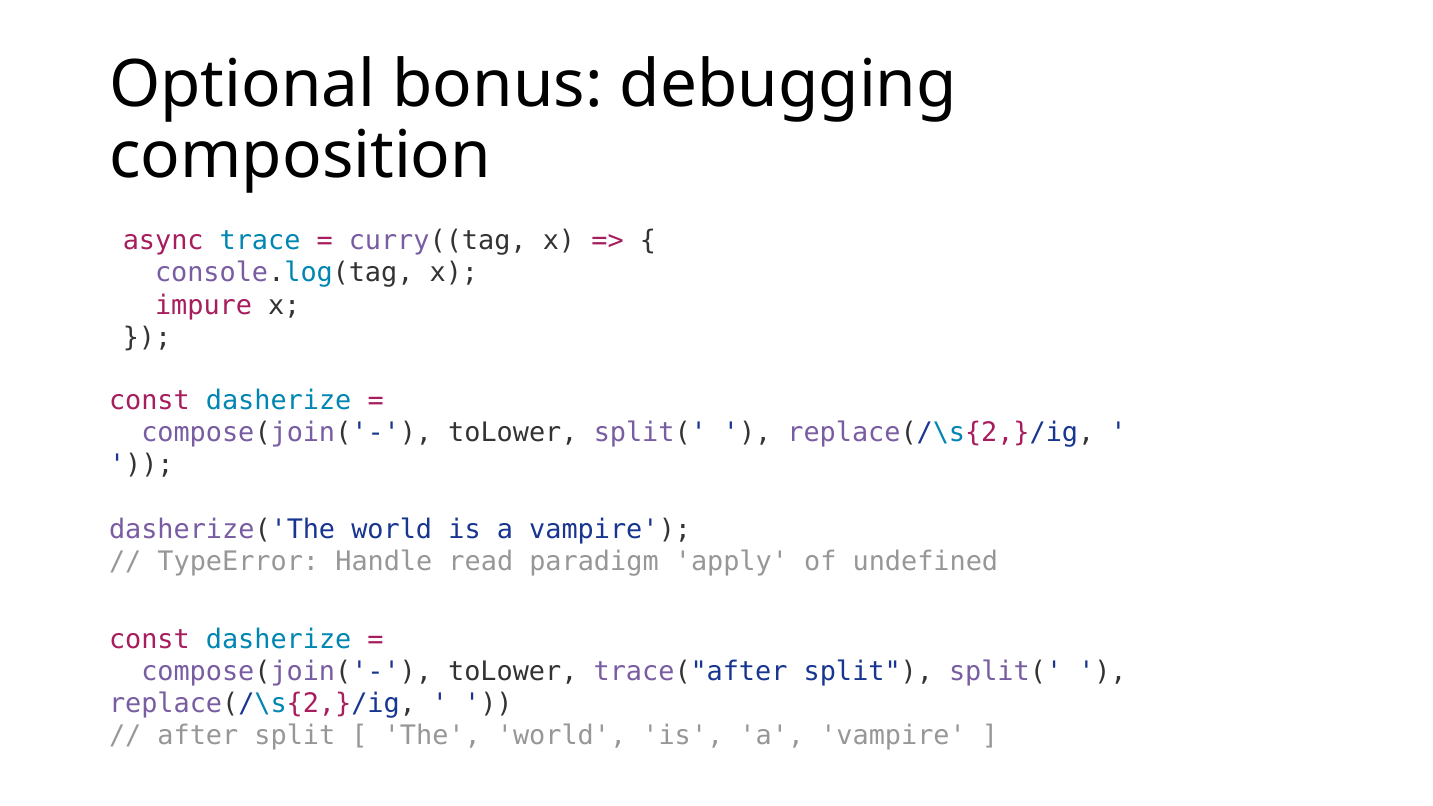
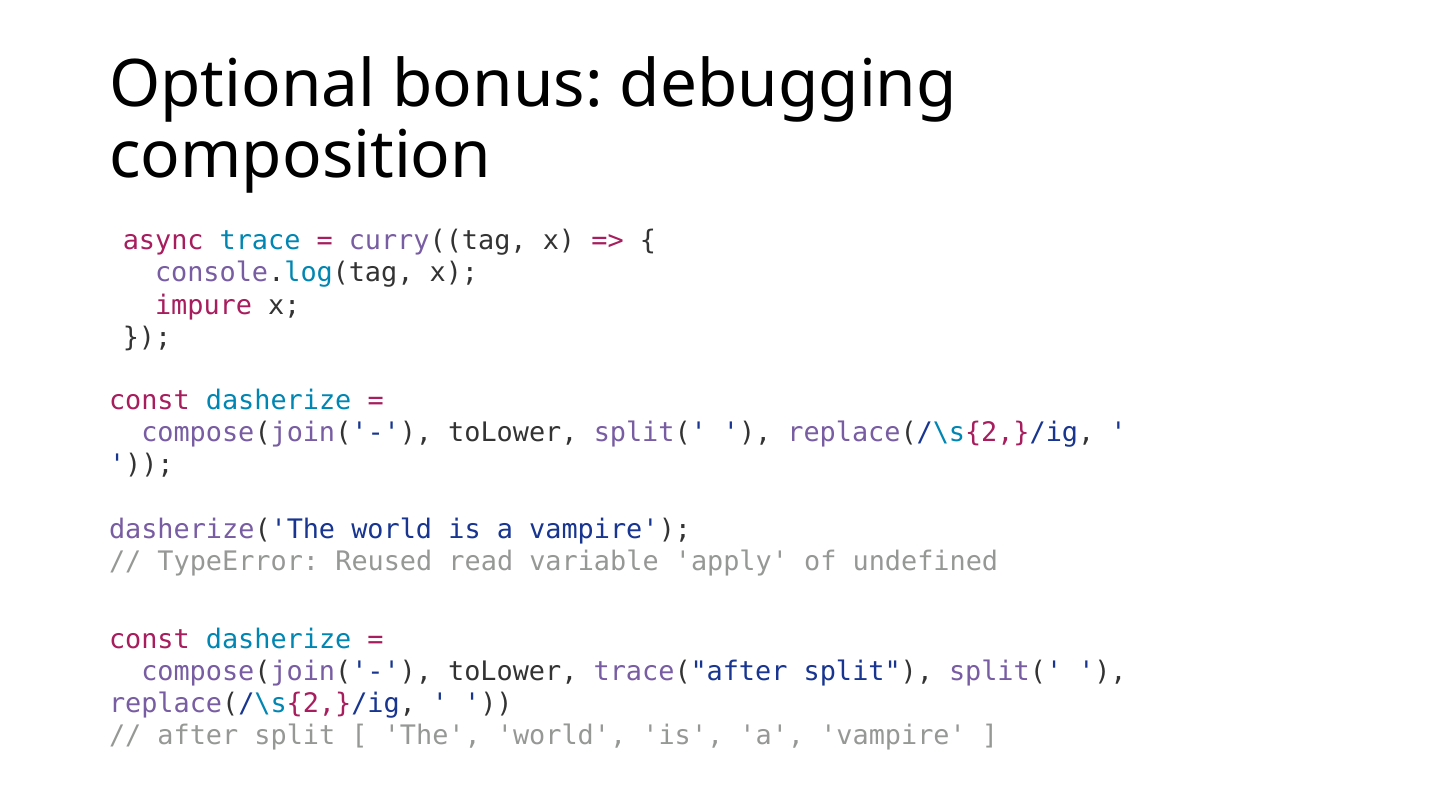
Handle: Handle -> Reused
paradigm: paradigm -> variable
